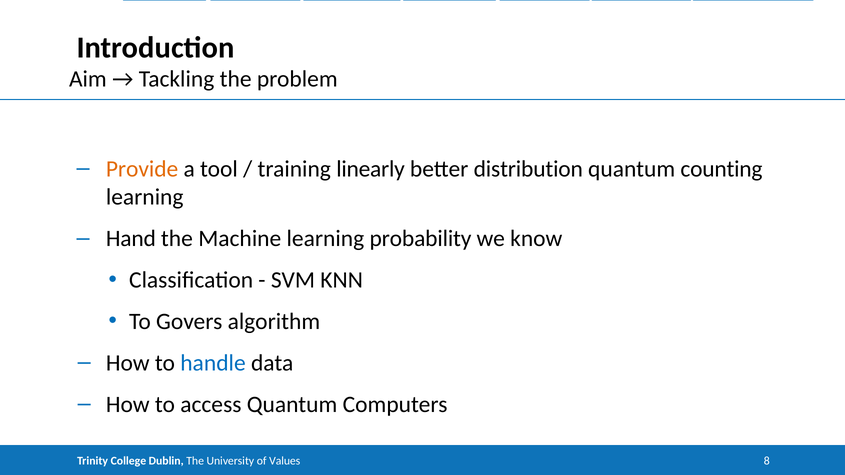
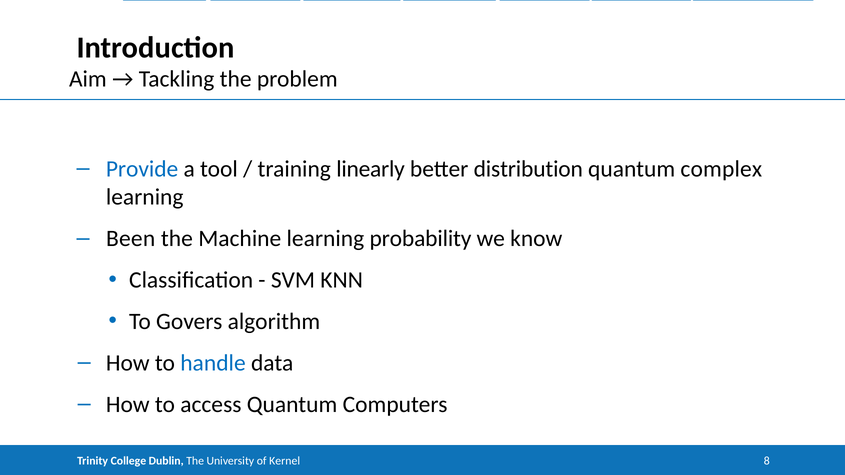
Provide colour: orange -> blue
counting: counting -> complex
Hand: Hand -> Been
Values: Values -> Kernel
